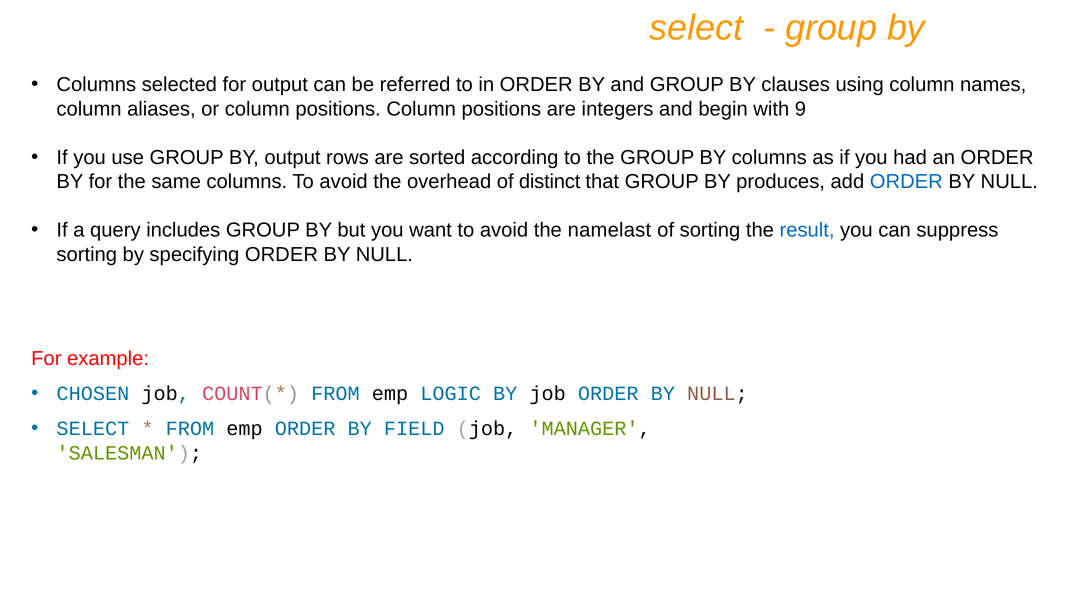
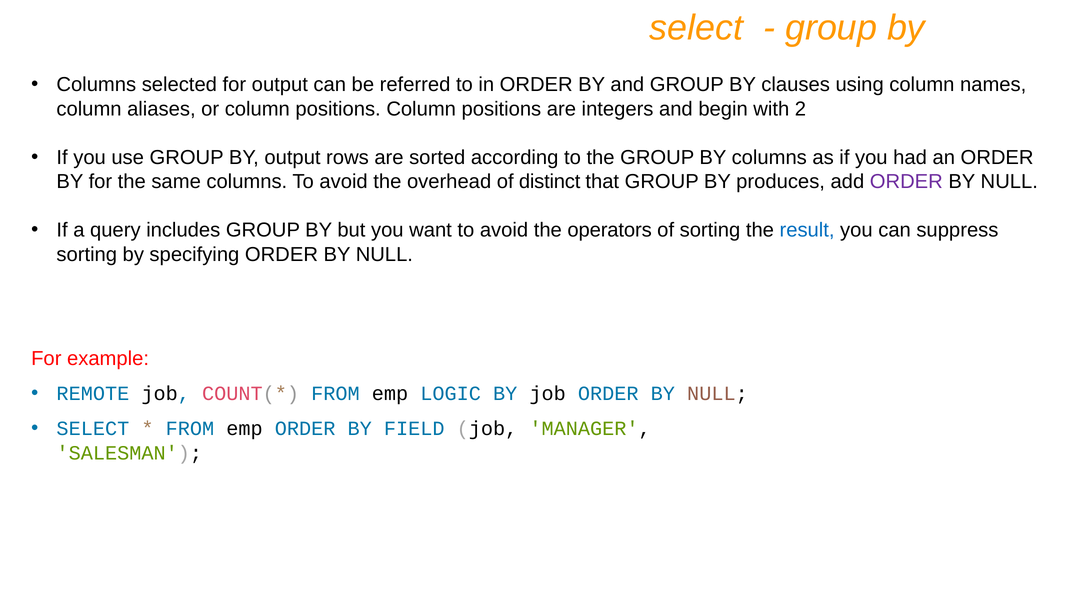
9: 9 -> 2
ORDER at (906, 182) colour: blue -> purple
namelast: namelast -> operators
CHOSEN: CHOSEN -> REMOTE
